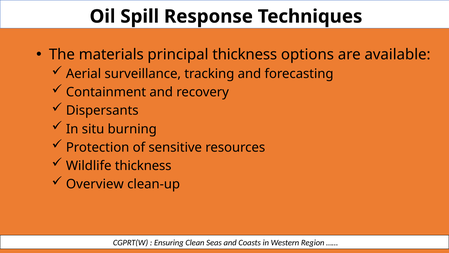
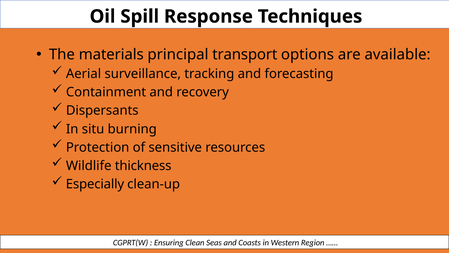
principal thickness: thickness -> transport
Overview: Overview -> Especially
